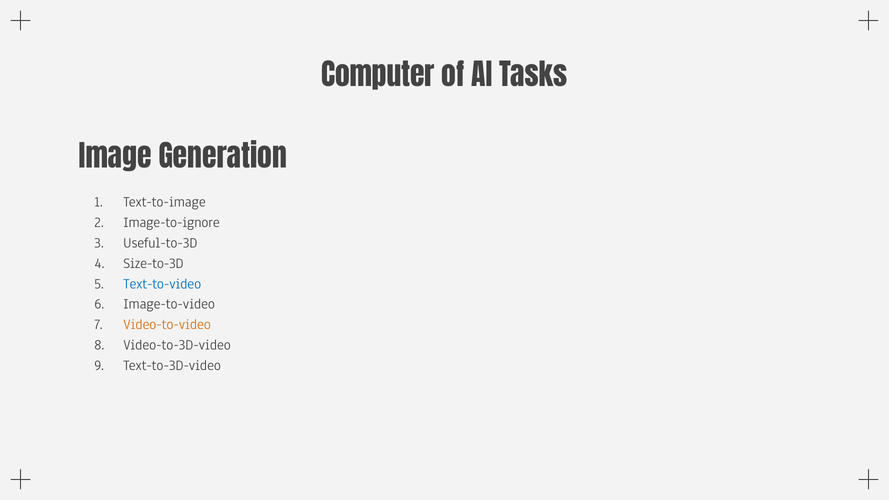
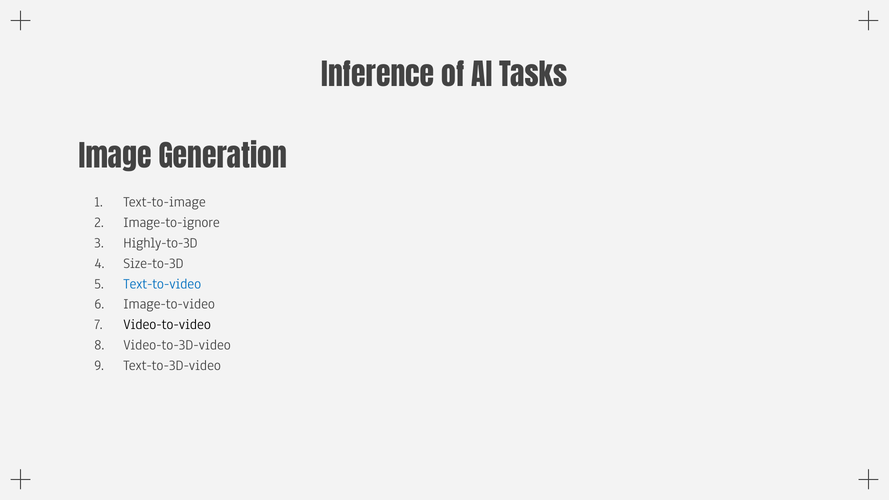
Computer: Computer -> Inference
Useful-to-3D: Useful-to-3D -> Highly-to-3D
Video-to-video colour: orange -> black
